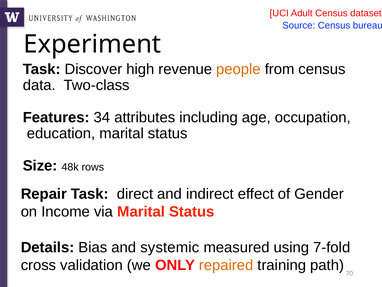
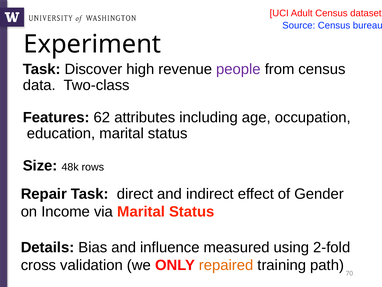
people colour: orange -> purple
34: 34 -> 62
systemic: systemic -> influence
7-fold: 7-fold -> 2-fold
